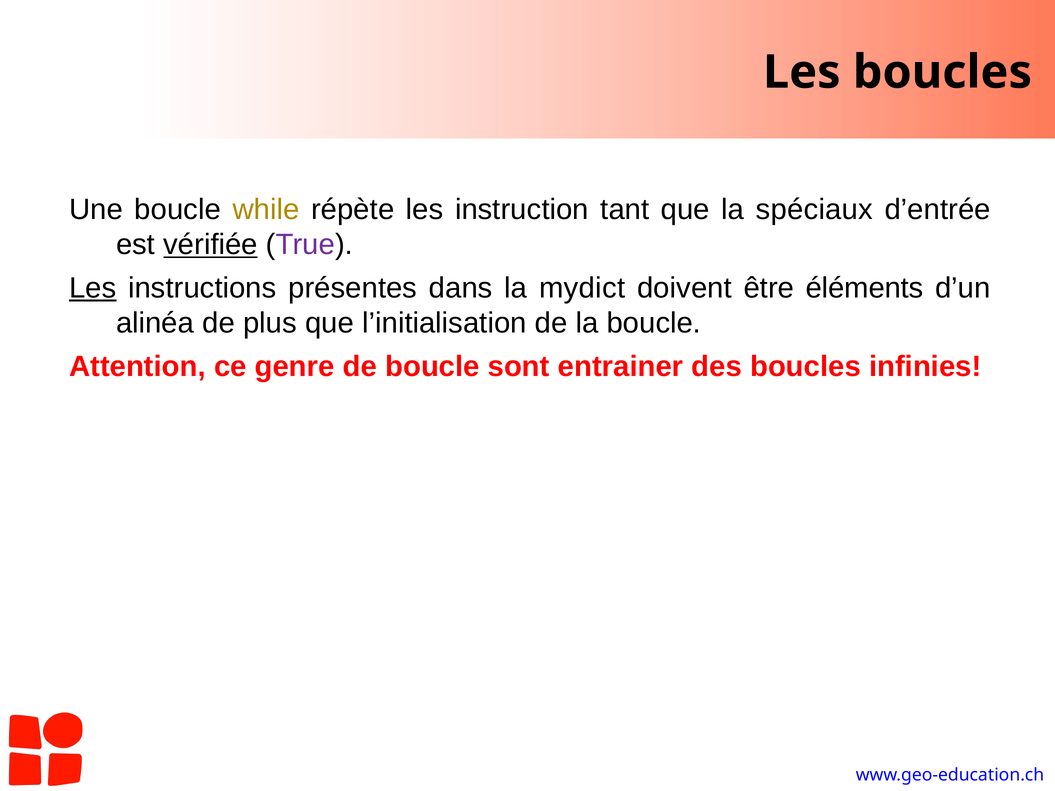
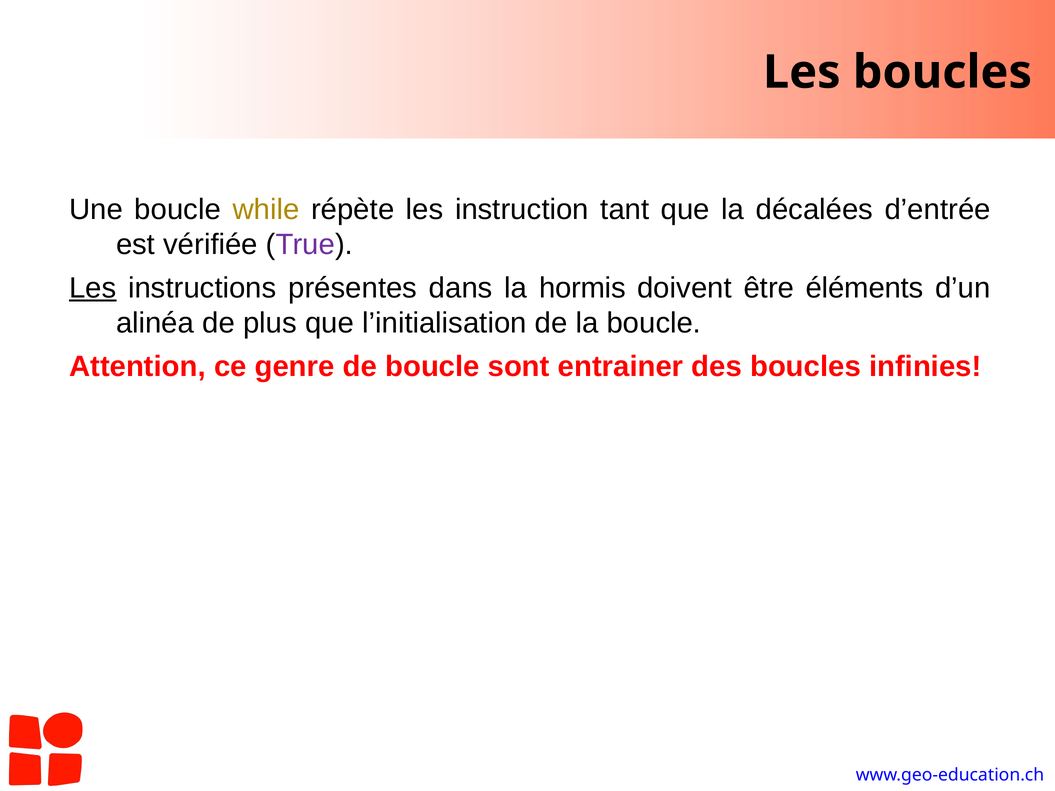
spéciaux: spéciaux -> décalées
vérifiée underline: present -> none
mydict: mydict -> hormis
